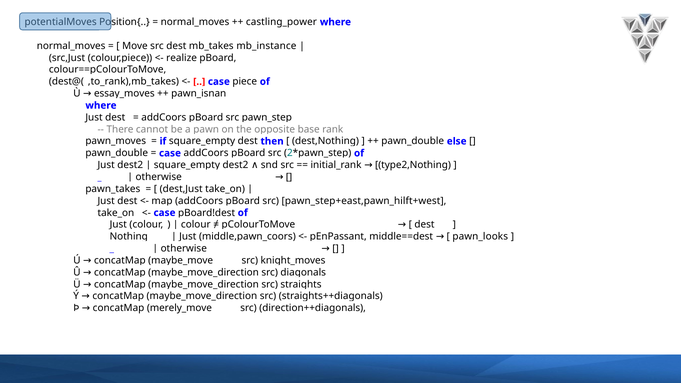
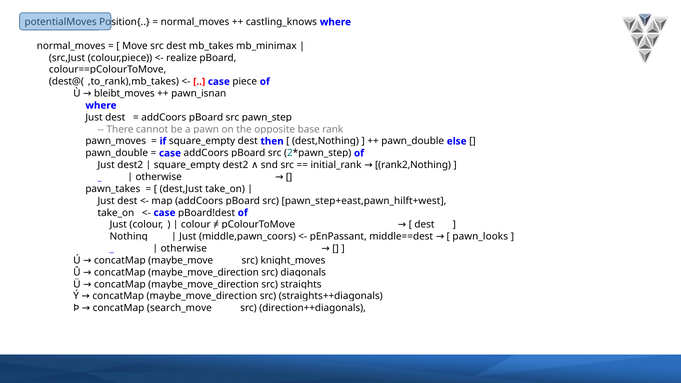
castling_power: castling_power -> castling_knows
mb_instance: mb_instance -> mb_minimax
essay_moves: essay_moves -> bleibt_moves
type2,Nothing: type2,Nothing -> rank2,Nothing
merely_move: merely_move -> search_move
